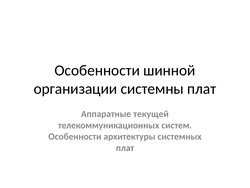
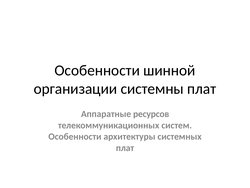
текущей: текущей -> ресурсов
